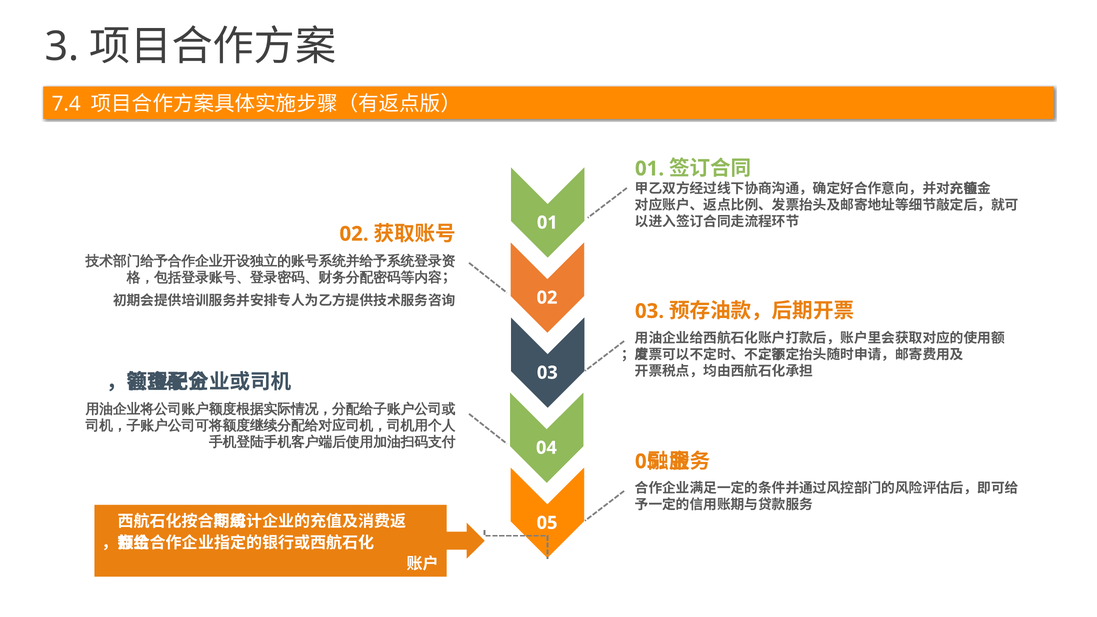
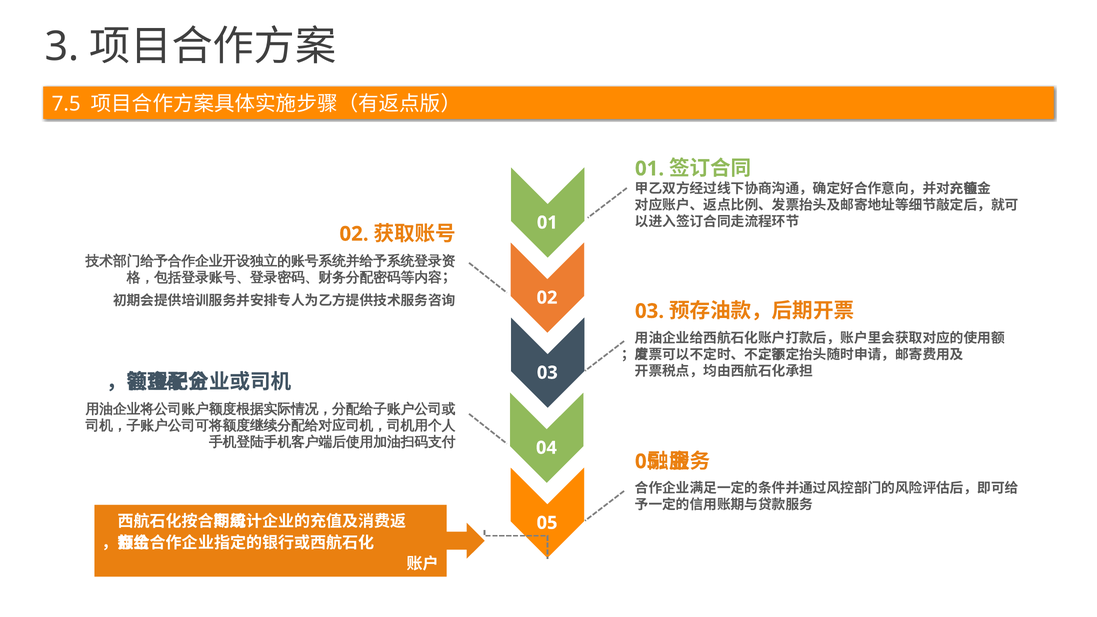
7.4: 7.4 -> 7.5
